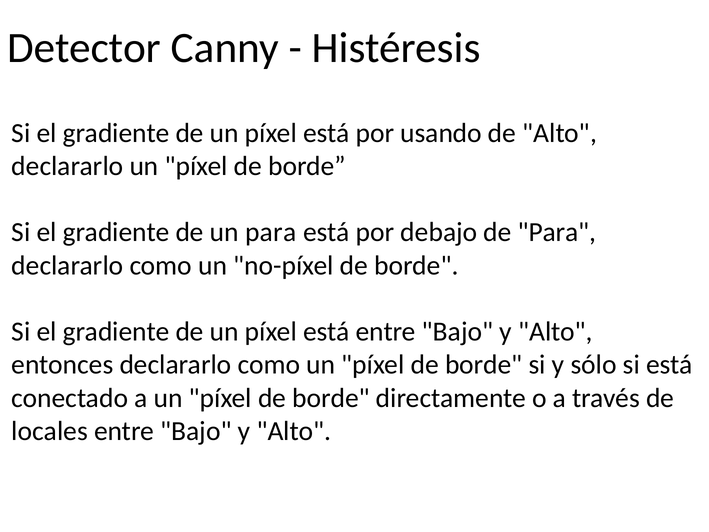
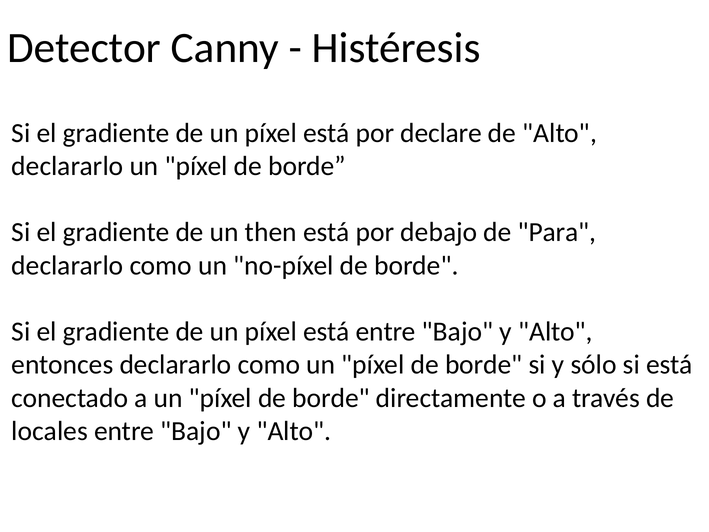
usando: usando -> declare
un para: para -> then
